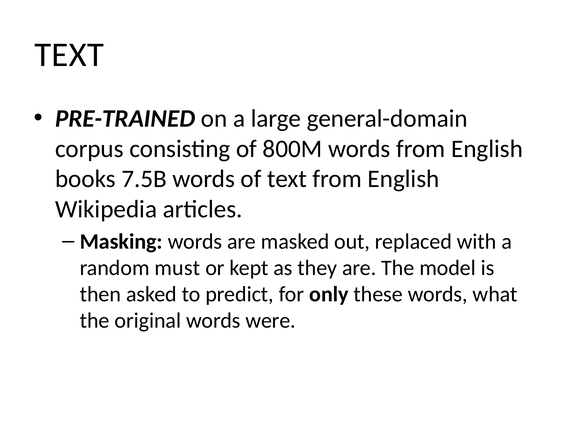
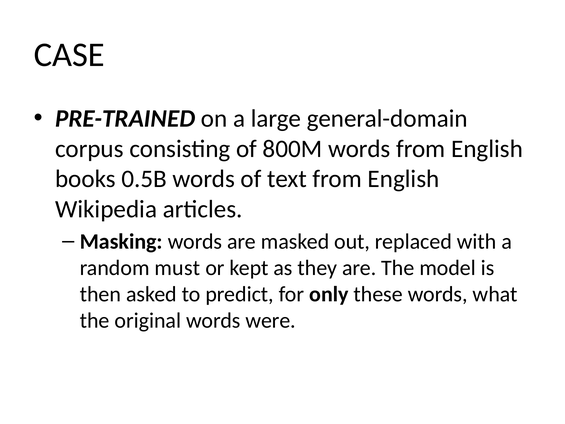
TEXT at (69, 55): TEXT -> CASE
7.5B: 7.5B -> 0.5B
